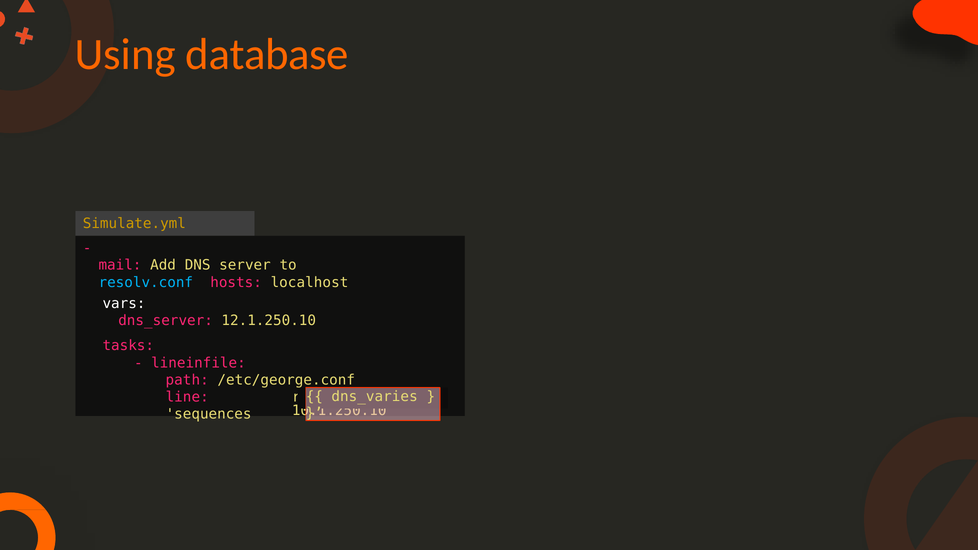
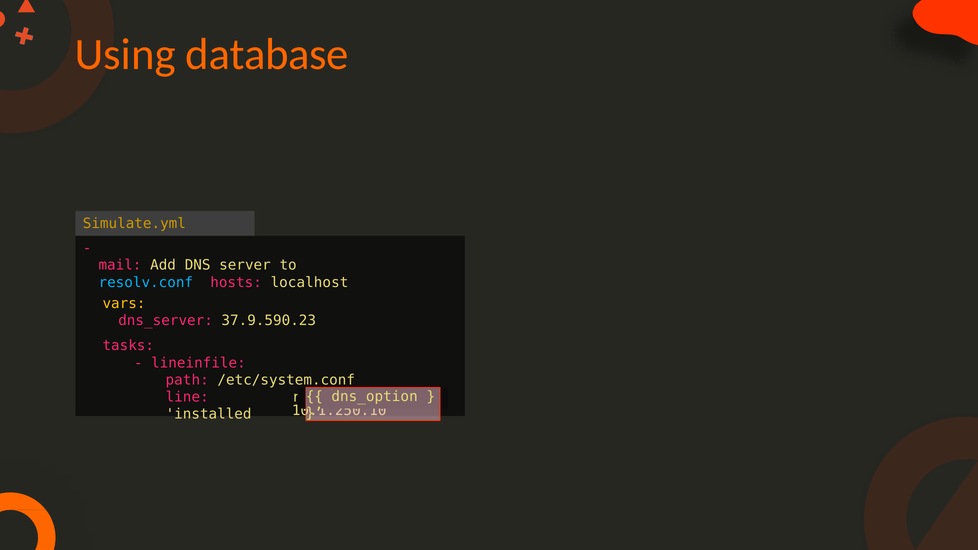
vars colour: white -> yellow
12.1.250.10: 12.1.250.10 -> 37.9.590.23
/etc/george.conf: /etc/george.conf -> /etc/system.conf
dns_varies: dns_varies -> dns_option
sequences: sequences -> installed
